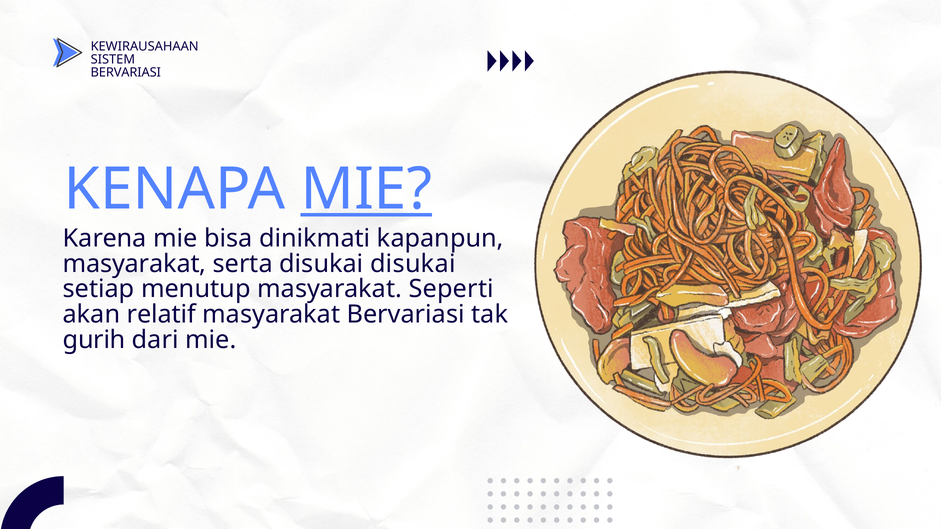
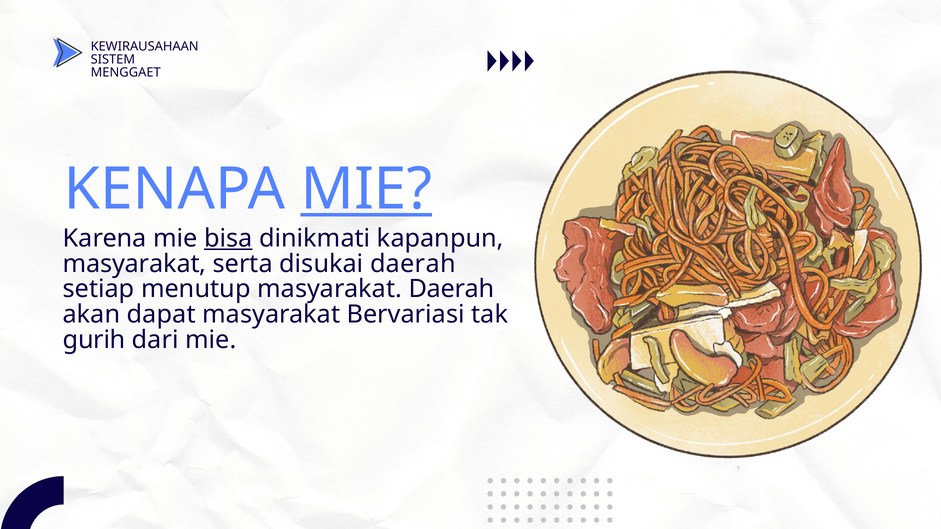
BERVARIASI at (126, 72): BERVARIASI -> MENGGAET
bisa underline: none -> present
disukai disukai: disukai -> daerah
masyarakat Seperti: Seperti -> Daerah
relatif: relatif -> dapat
